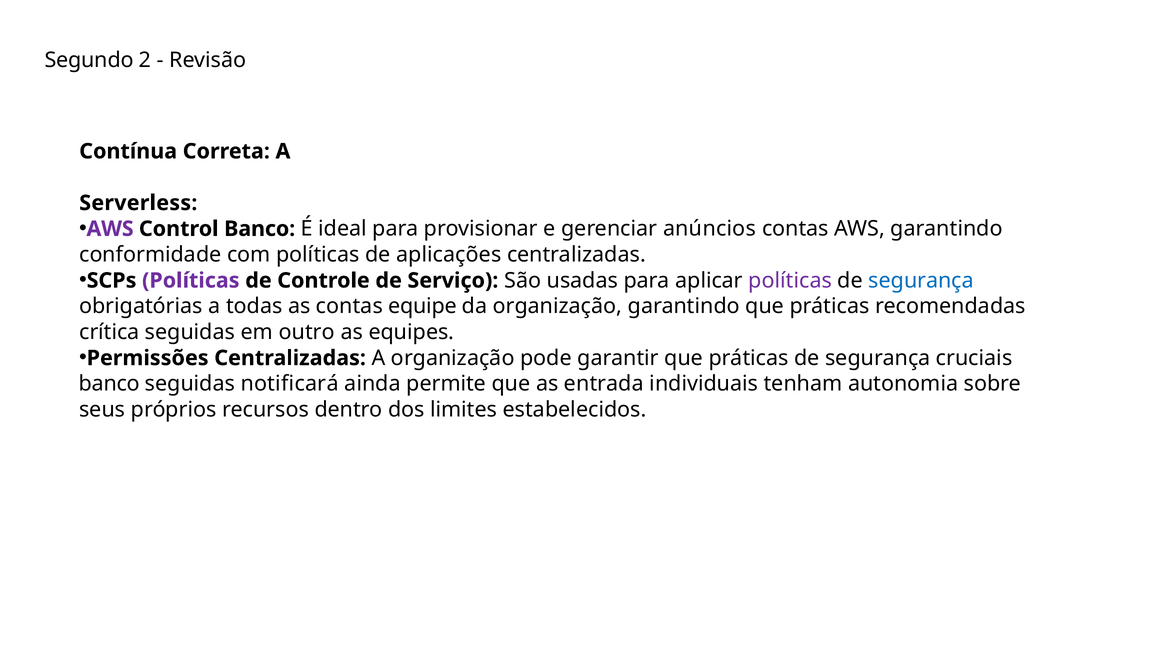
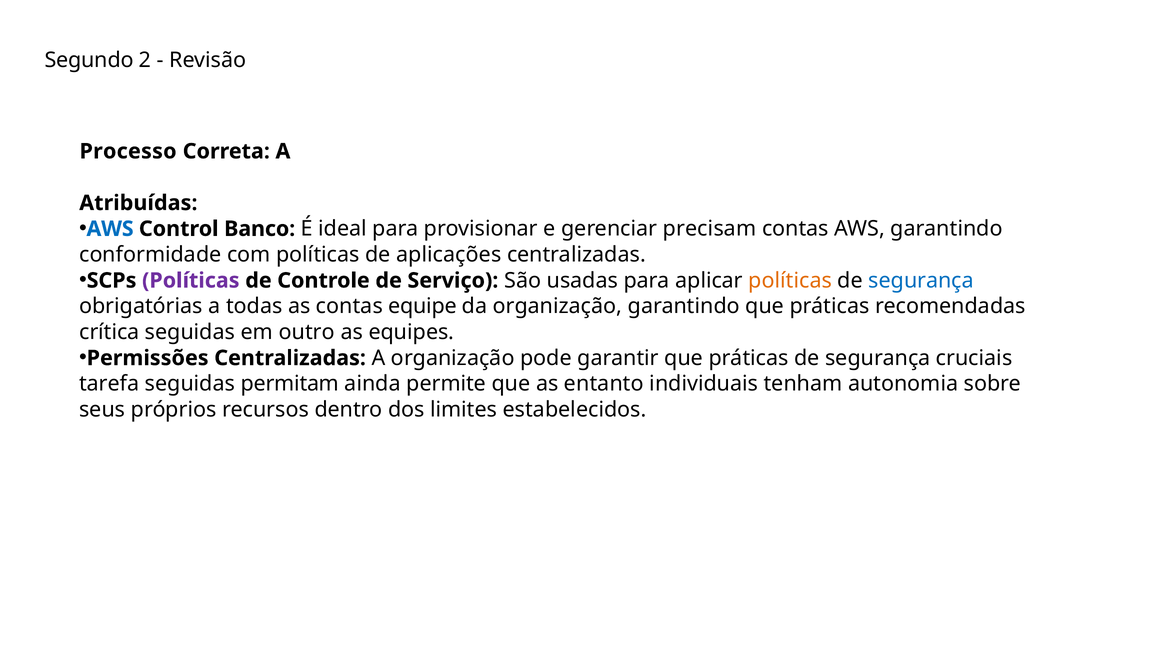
Contínua: Contínua -> Processo
Serverless: Serverless -> Atribuídas
AWS at (110, 229) colour: purple -> blue
anúncios: anúncios -> precisam
políticas at (790, 281) colour: purple -> orange
banco at (109, 384): banco -> tarefa
notificará: notificará -> permitam
entrada: entrada -> entanto
